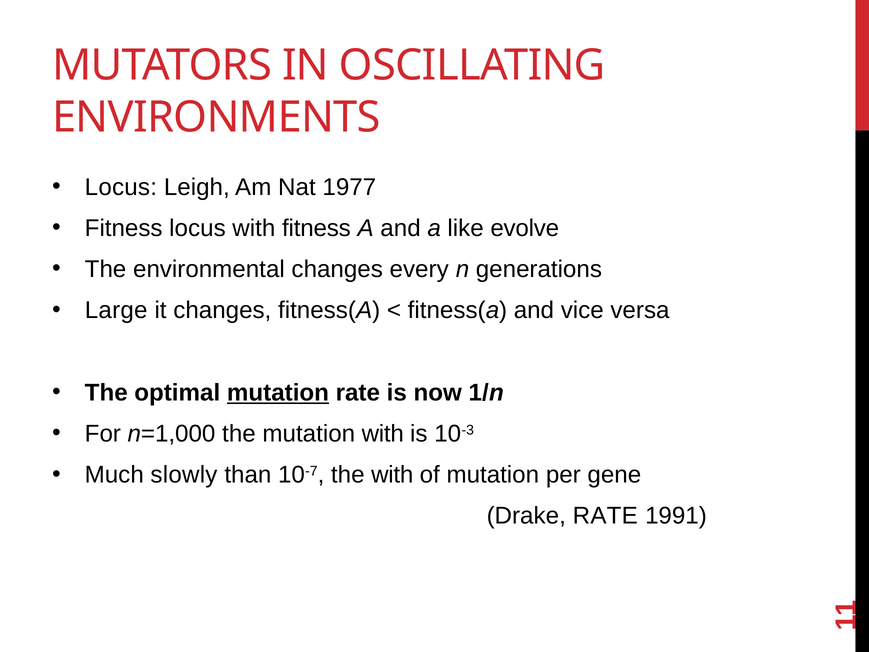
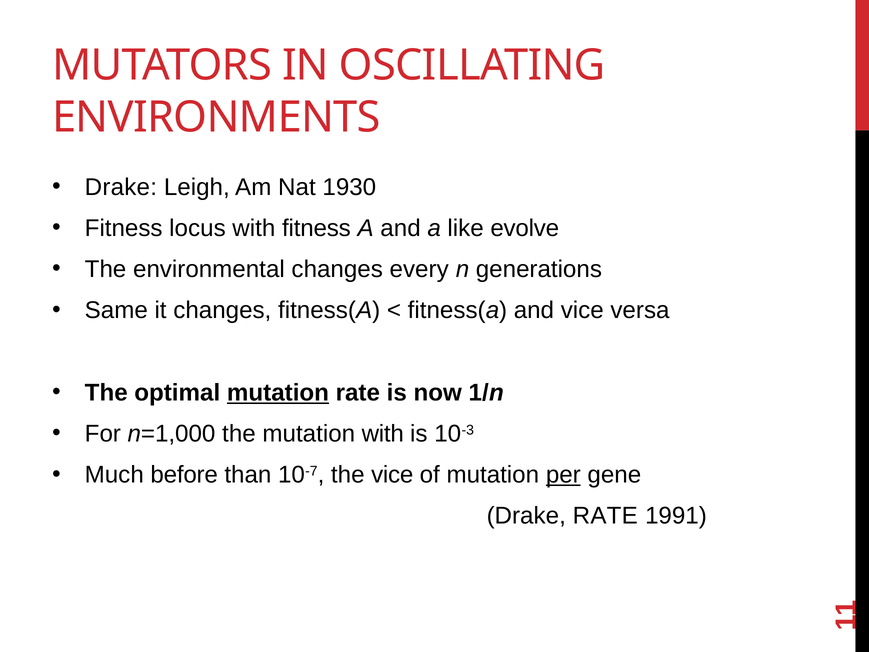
Locus at (121, 187): Locus -> Drake
1977: 1977 -> 1930
Large: Large -> Same
slowly: slowly -> before
the with: with -> vice
per underline: none -> present
